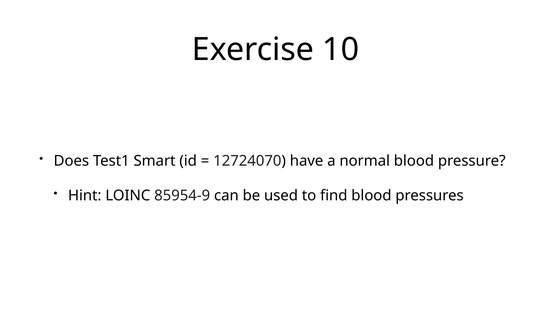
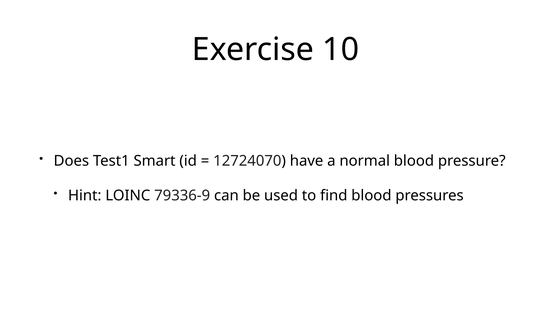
85954-9: 85954-9 -> 79336-9
